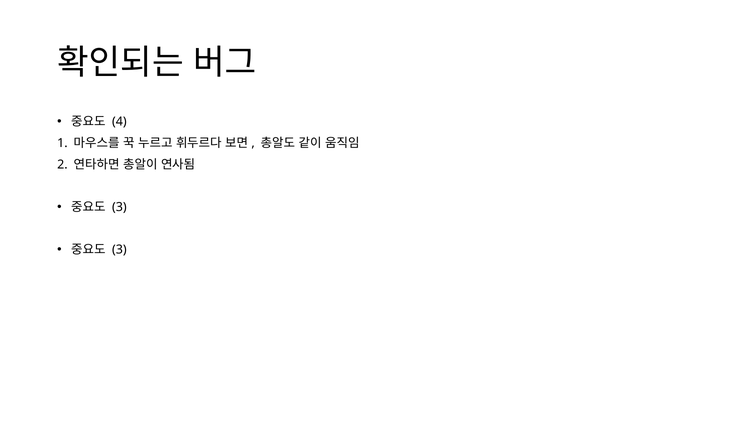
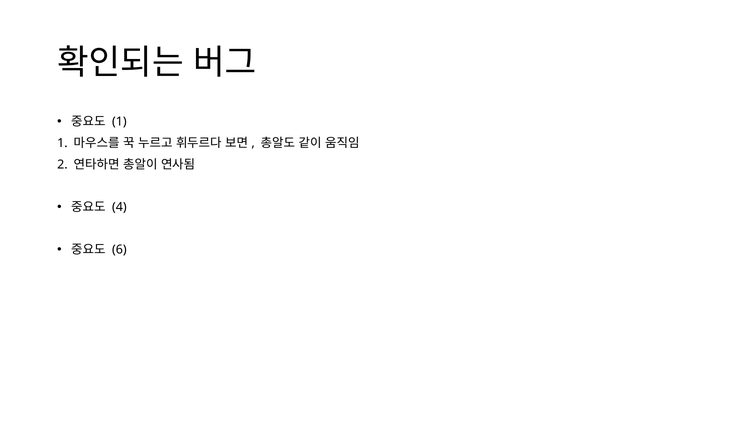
4 at (119, 122): 4 -> 1
3 at (119, 207): 3 -> 4
3 at (119, 249): 3 -> 6
